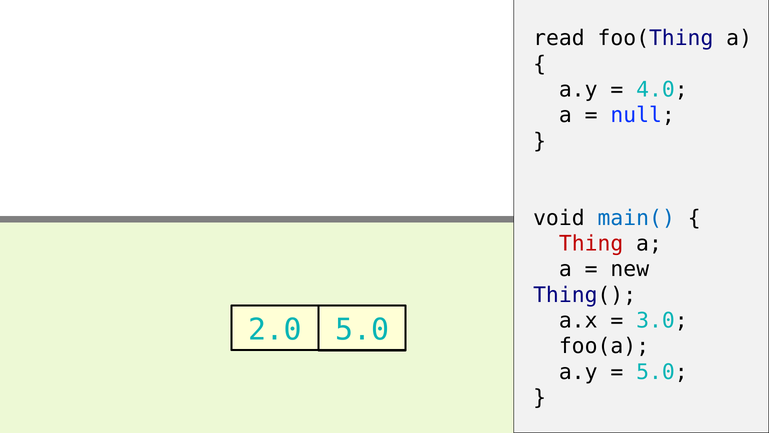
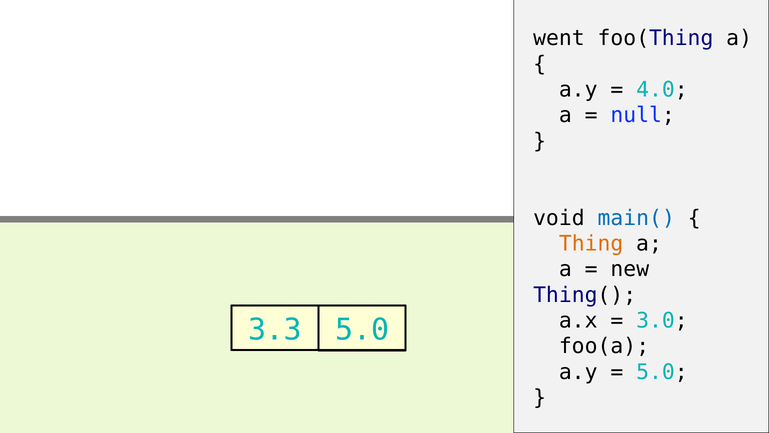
read: read -> went
Thing colour: red -> orange
2.0: 2.0 -> 3.3
